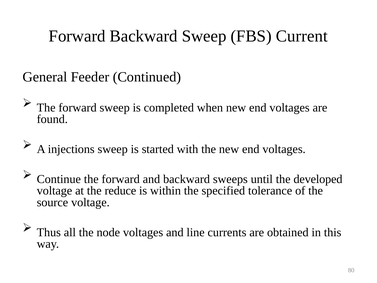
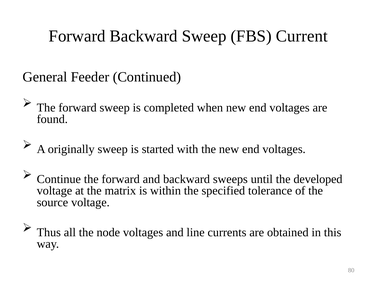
injections: injections -> originally
reduce: reduce -> matrix
